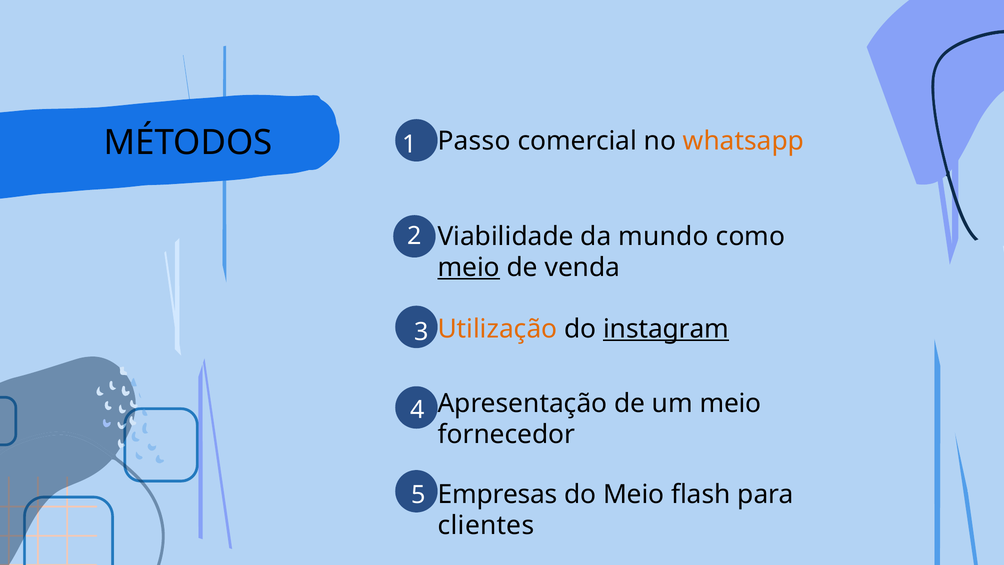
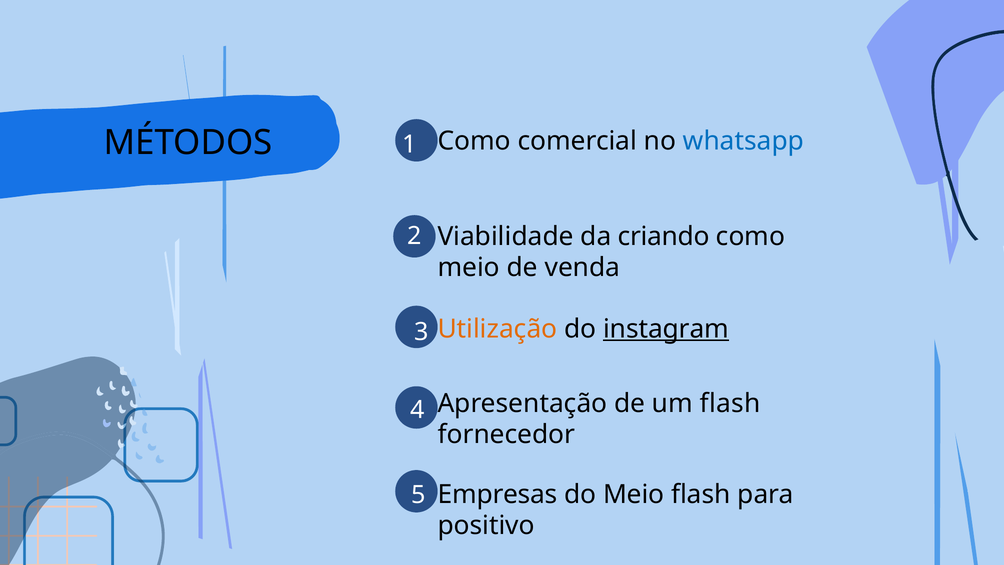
Passo at (474, 141): Passo -> Como
whatsapp colour: orange -> blue
mundo: mundo -> criando
meio at (469, 267) underline: present -> none
um meio: meio -> flash
clientes: clientes -> positivo
